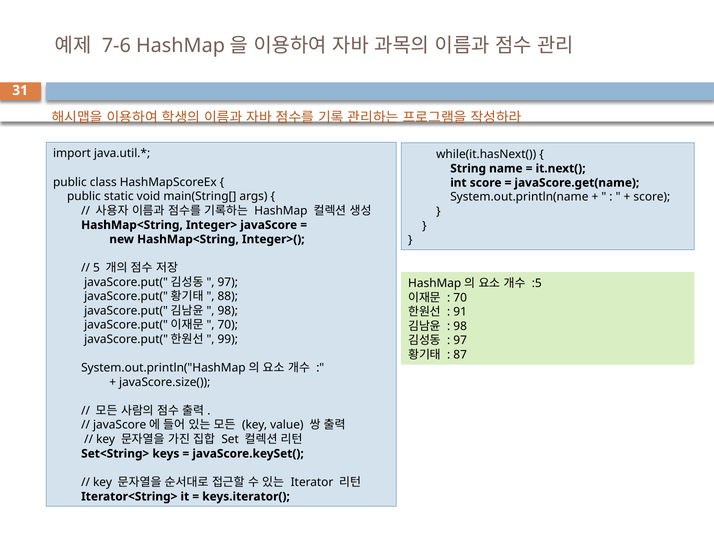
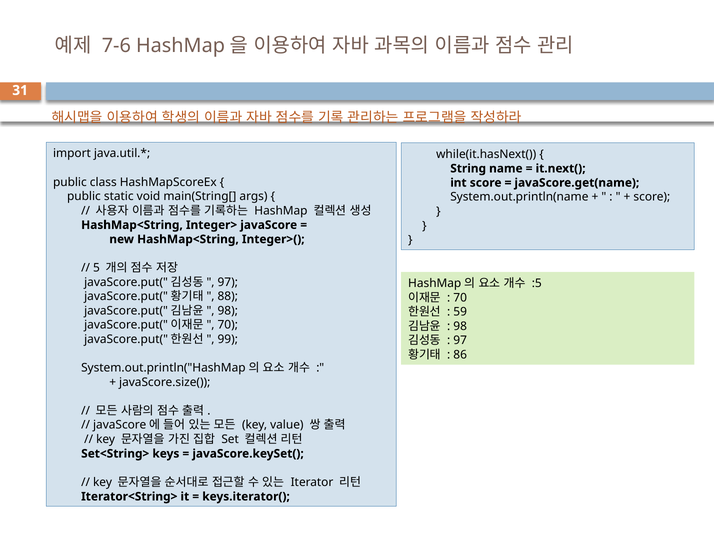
91: 91 -> 59
87: 87 -> 86
